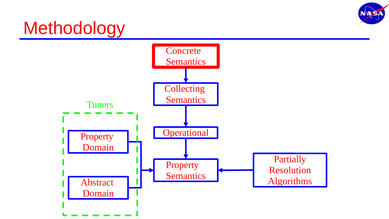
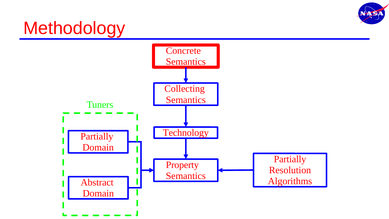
Operational: Operational -> Technology
Property at (97, 136): Property -> Partially
